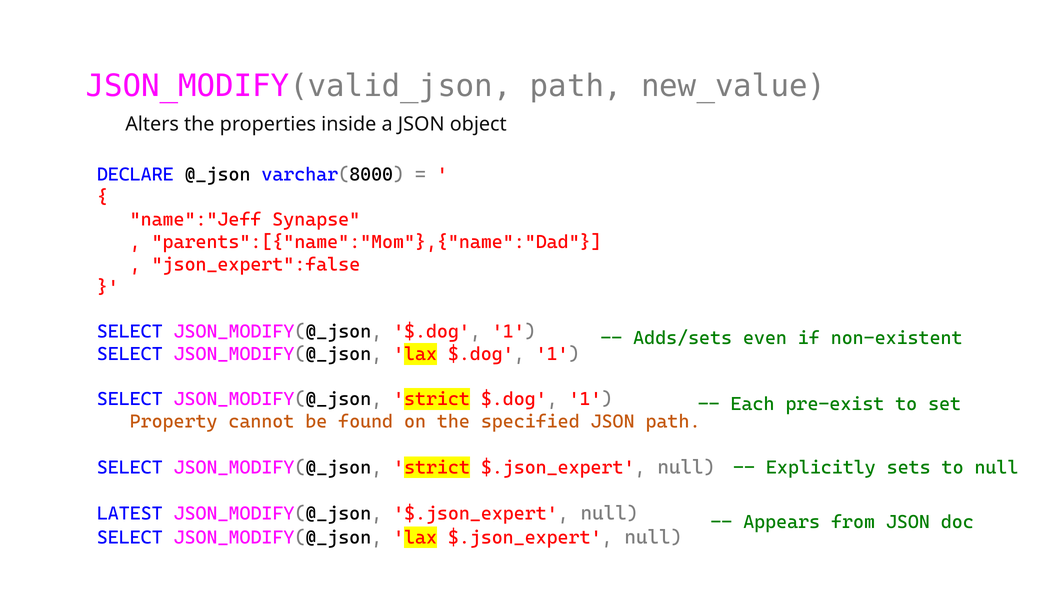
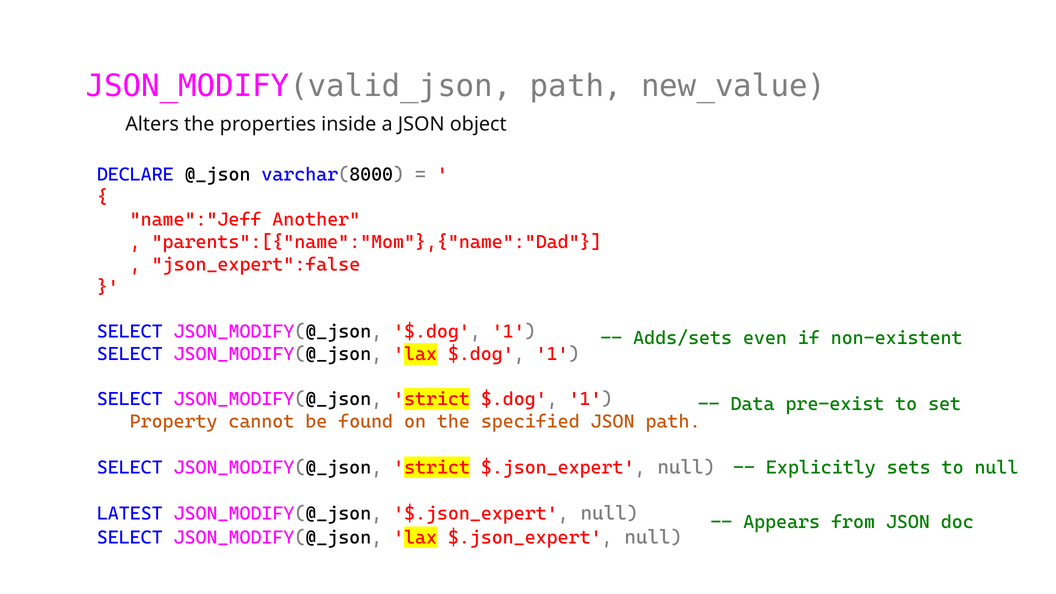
Synapse: Synapse -> Another
Each: Each -> Data
